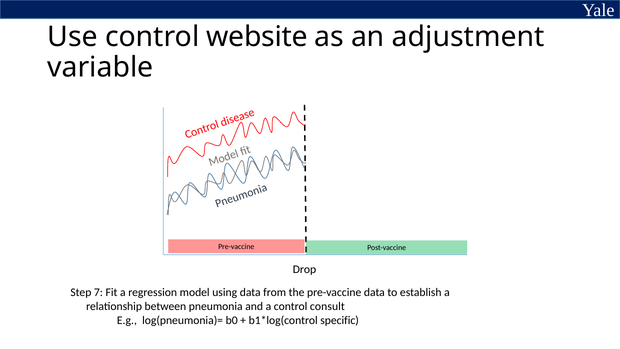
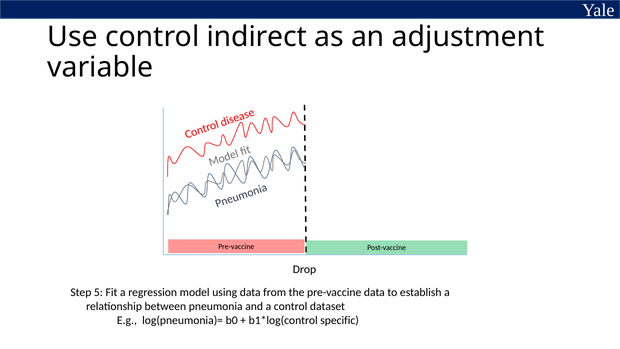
website: website -> indirect
7: 7 -> 5
consult: consult -> dataset
